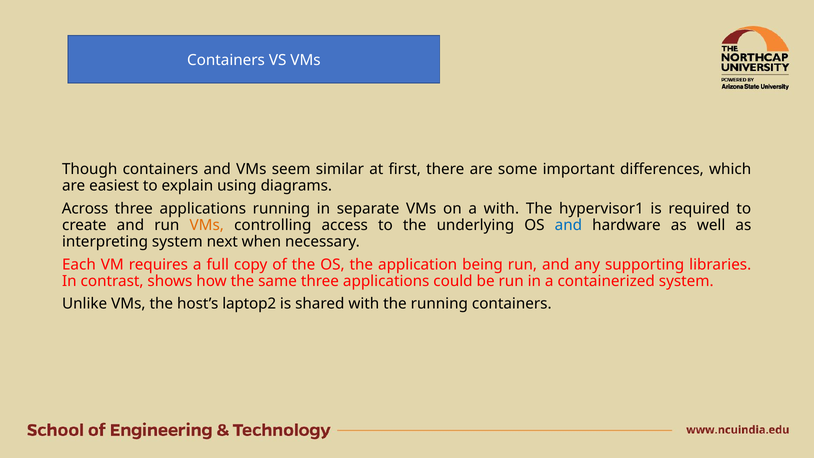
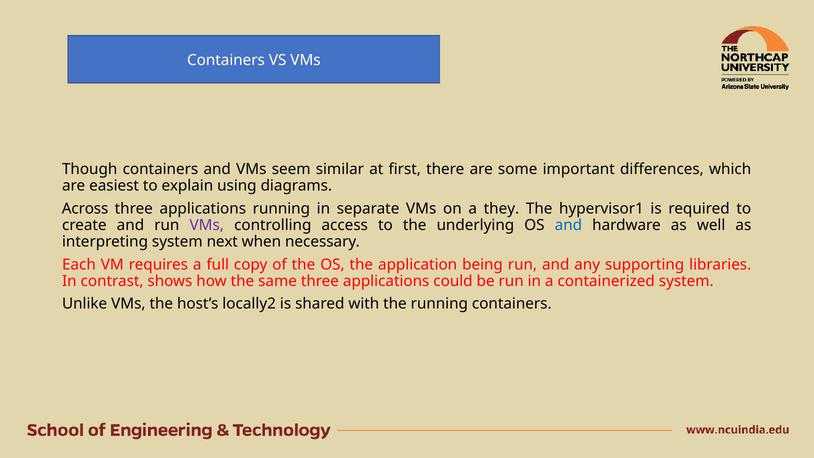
a with: with -> they
VMs at (207, 225) colour: orange -> purple
laptop2: laptop2 -> locally2
